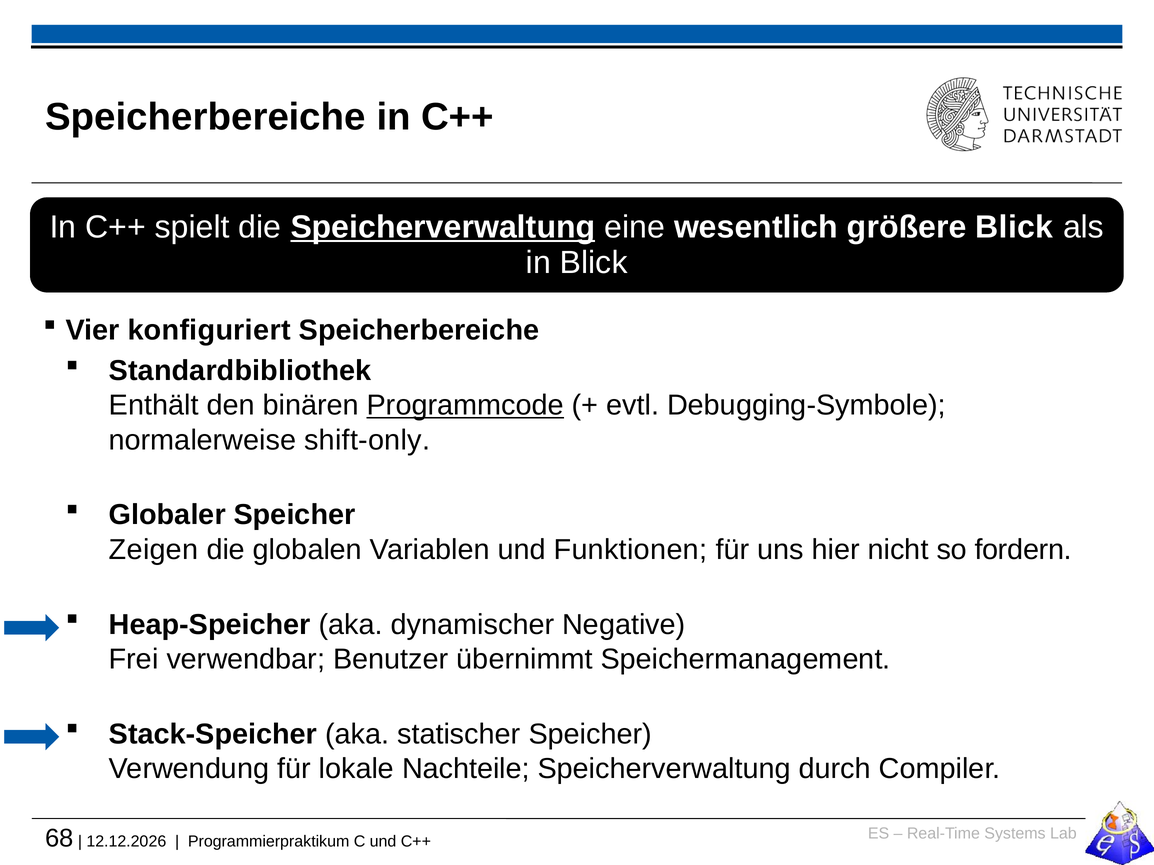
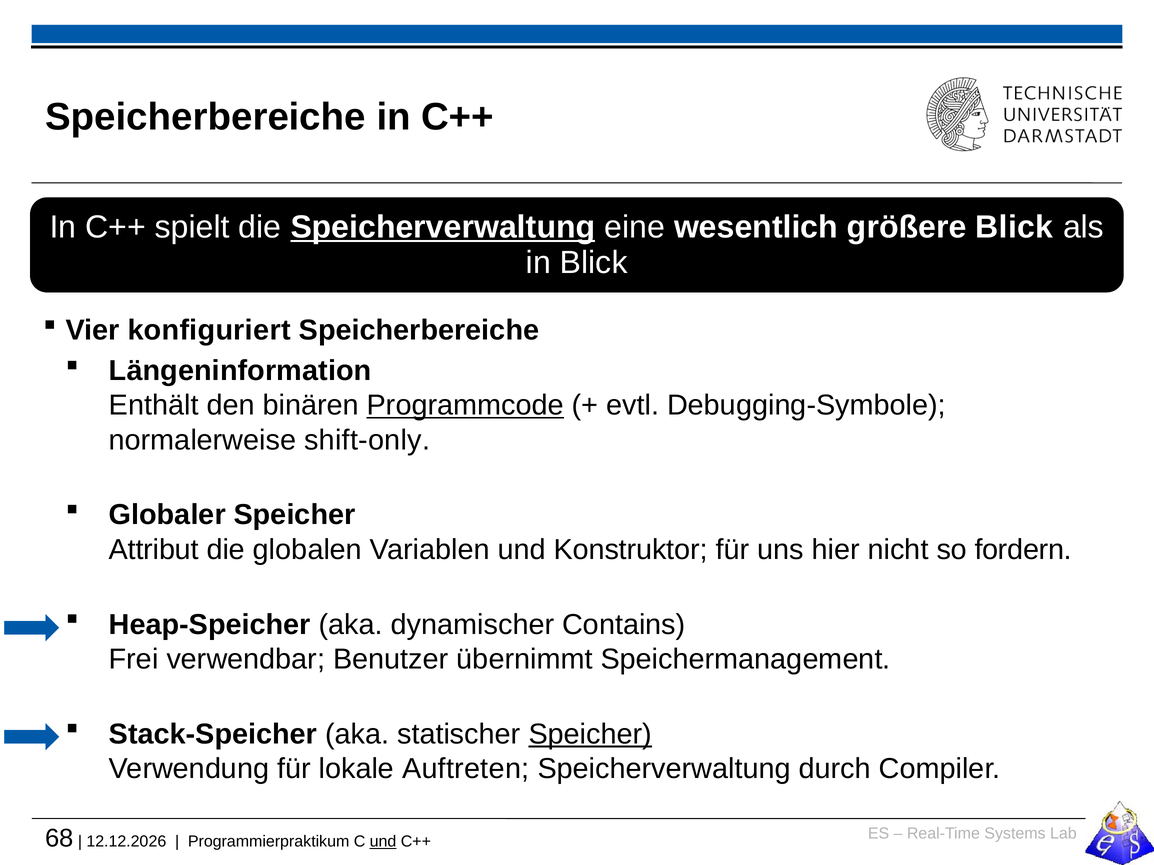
Standardbibliothek: Standardbibliothek -> Längeninformation
Zeigen: Zeigen -> Attribut
Funktionen: Funktionen -> Konstruktor
Negative: Negative -> Contains
Speicher at (590, 735) underline: none -> present
Nachteile: Nachteile -> Auftreten
und at (383, 842) underline: none -> present
